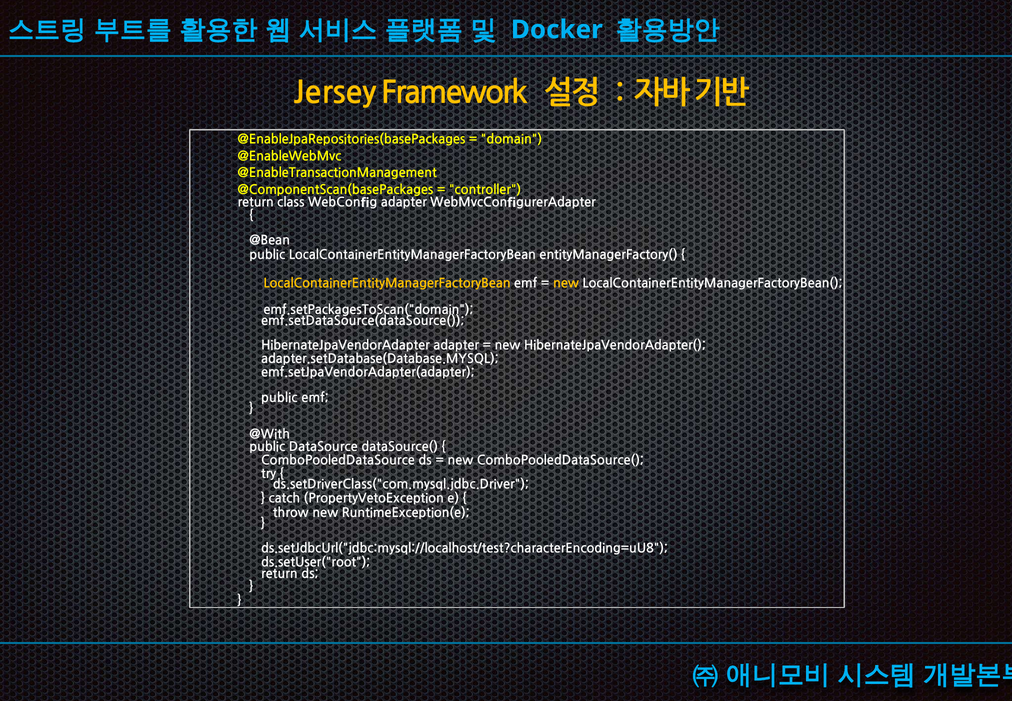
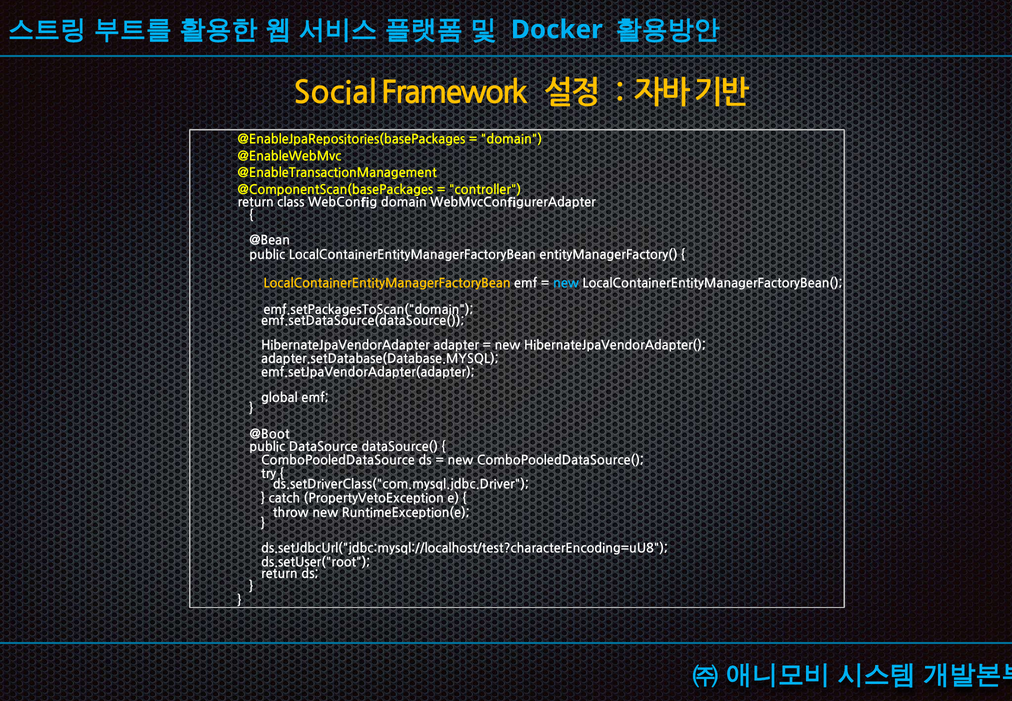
Jersey: Jersey -> Social
adapter at (404, 203): adapter -> domain
new at (566, 283) colour: yellow -> light blue
public at (279, 398): public -> global
@With: @With -> @Boot
